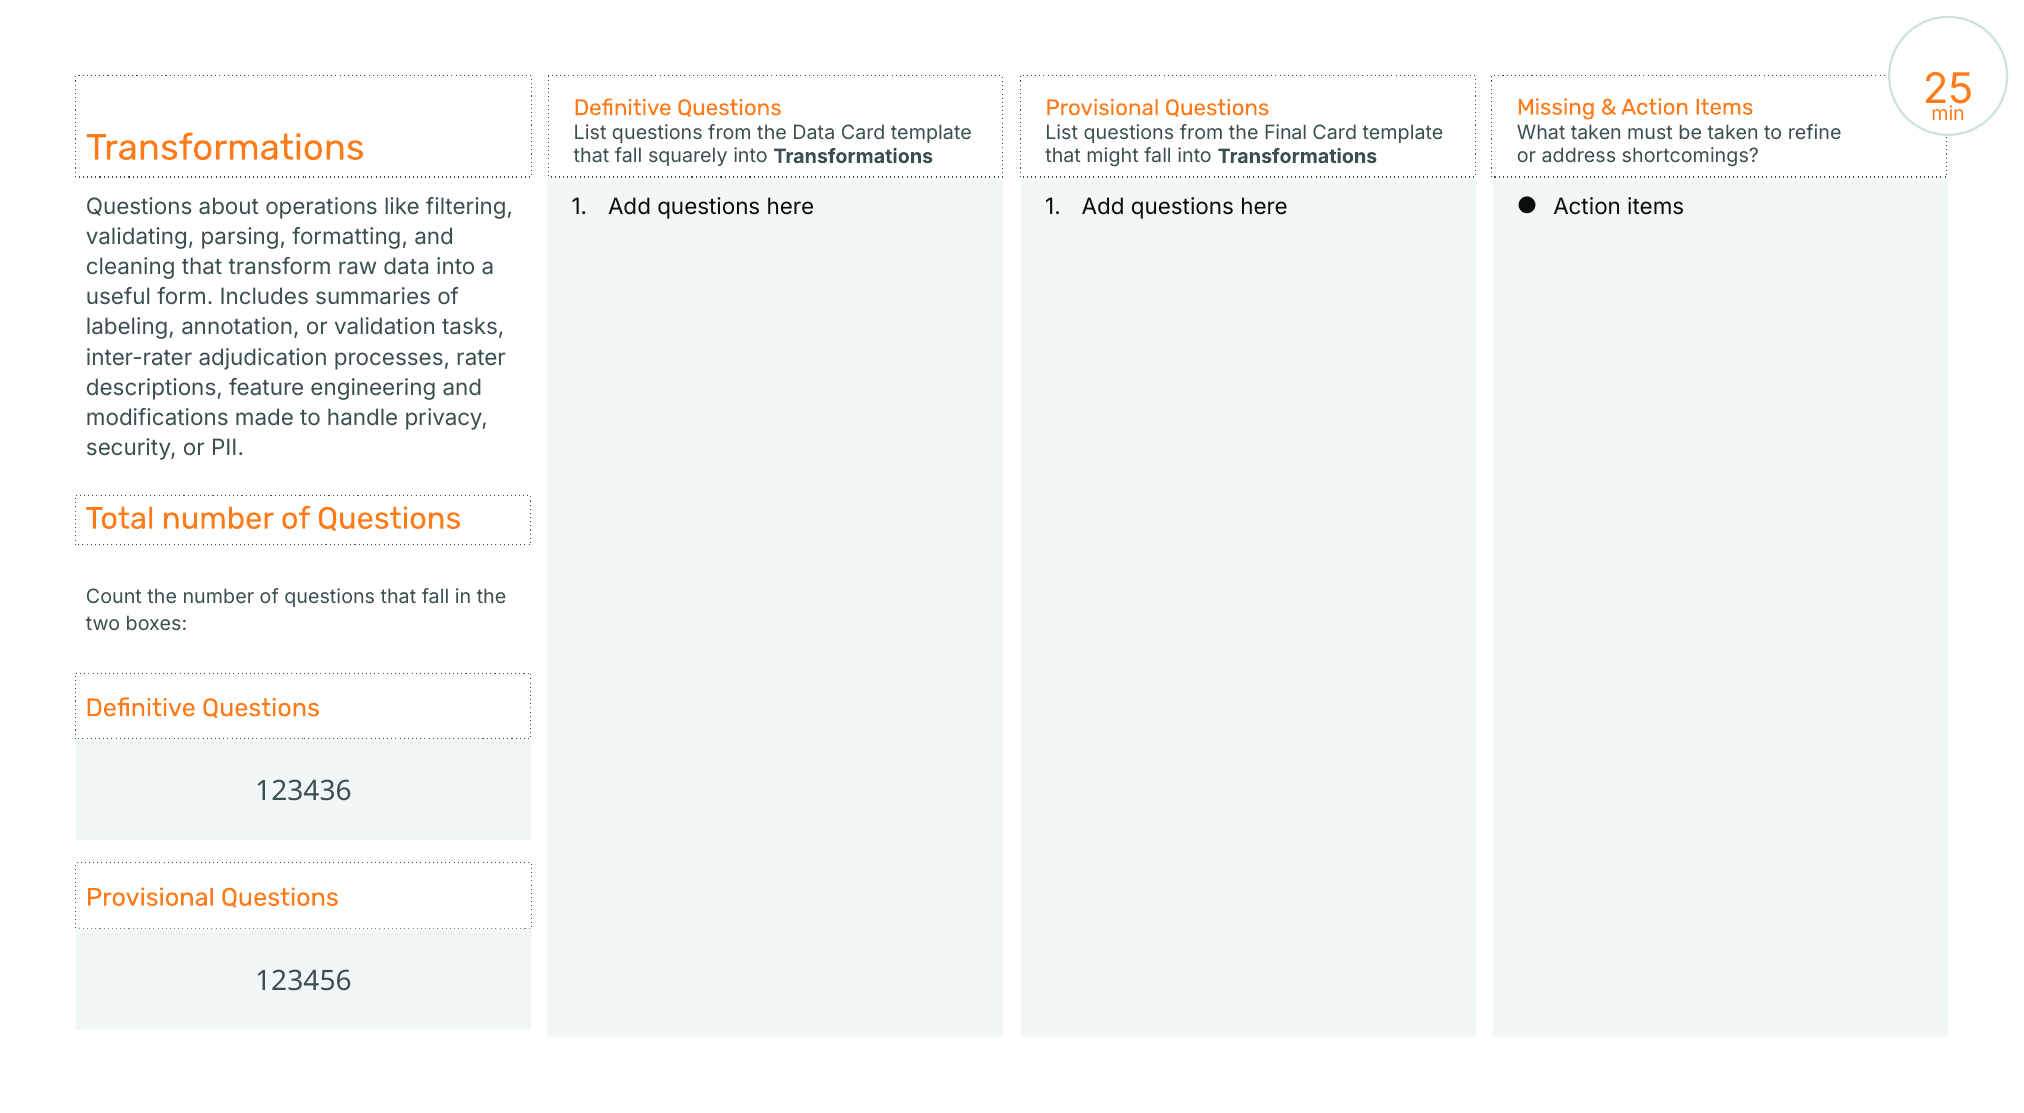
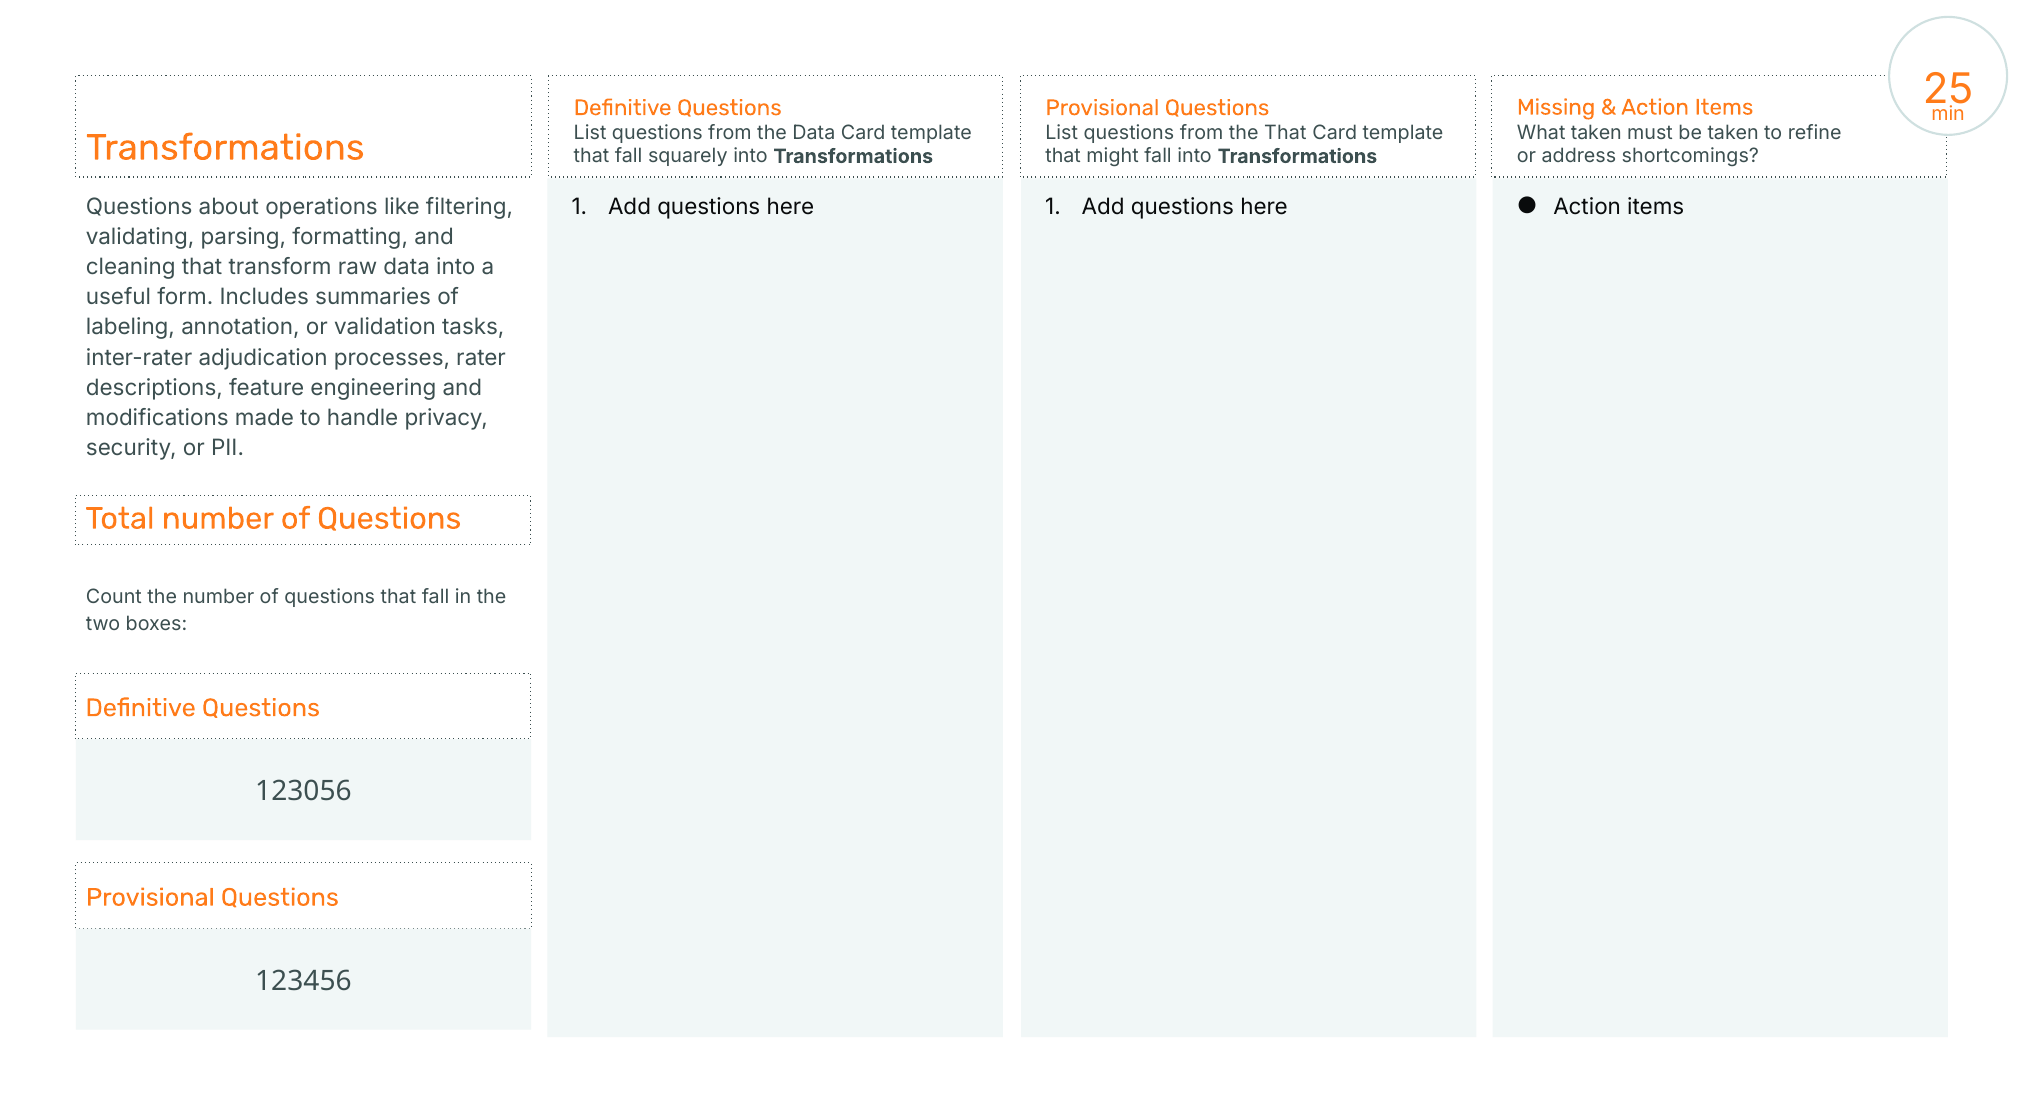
the Final: Final -> That
123436: 123436 -> 123056
